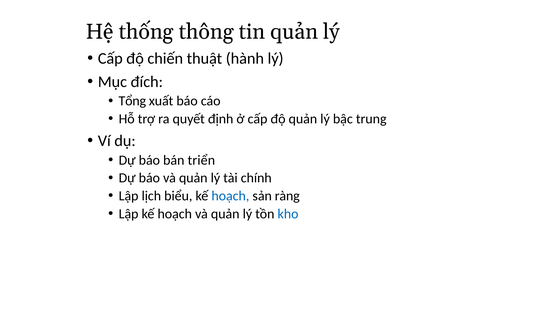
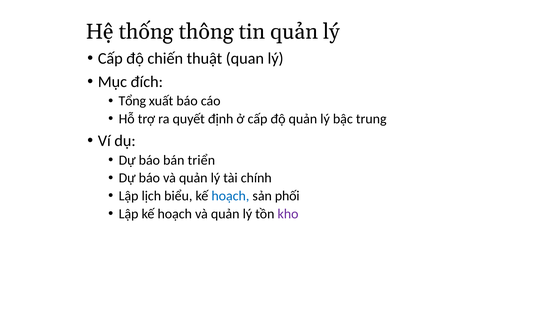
hành: hành -> quan
ràng: ràng -> phối
kho colour: blue -> purple
